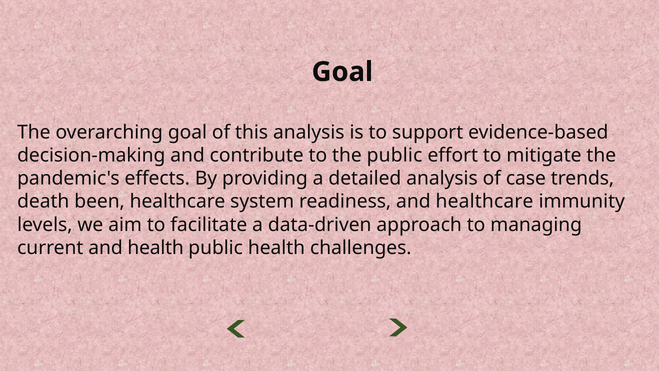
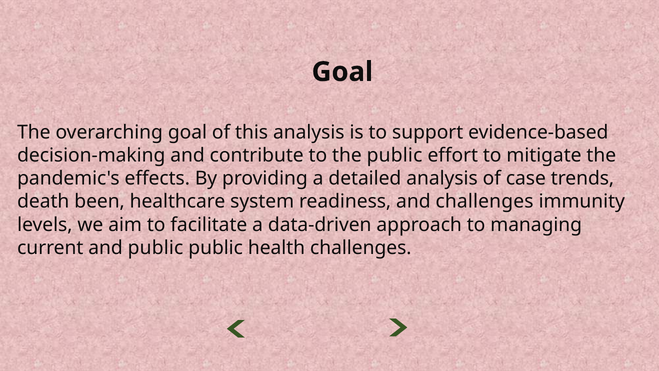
and healthcare: healthcare -> challenges
and health: health -> public
